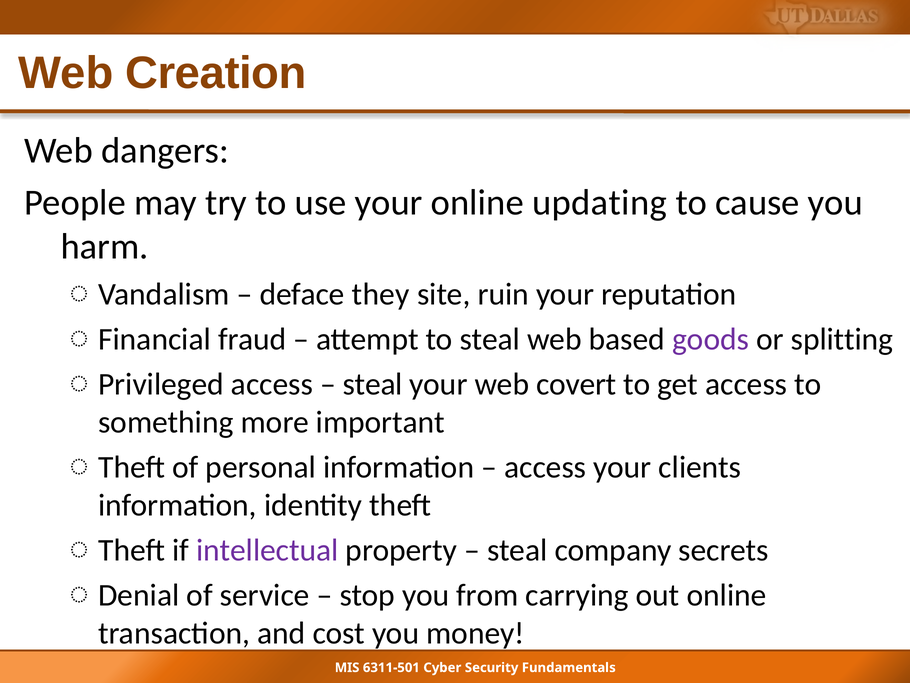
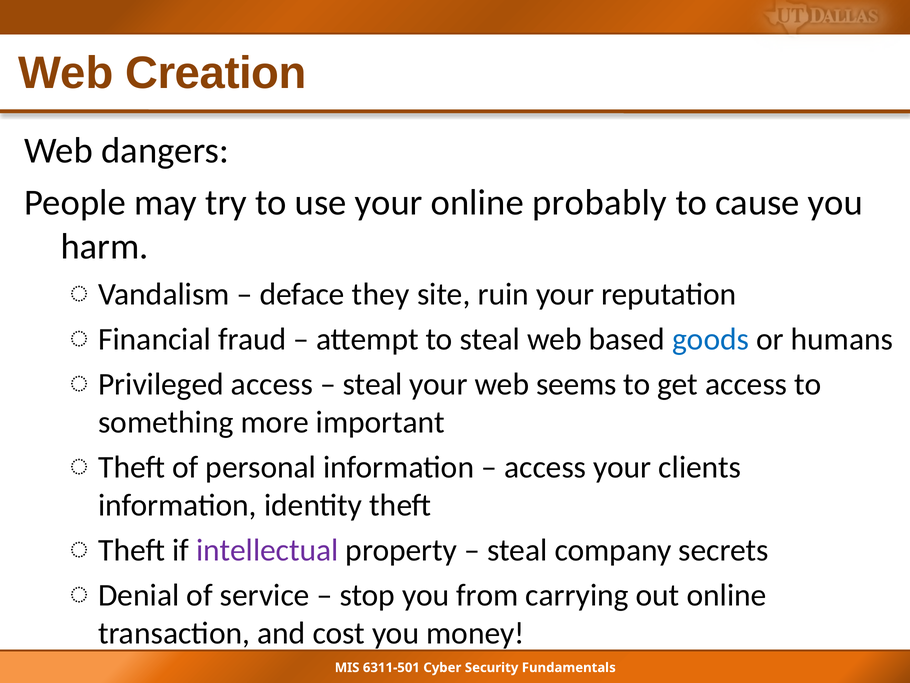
updating: updating -> probably
goods colour: purple -> blue
splitting: splitting -> humans
covert: covert -> seems
